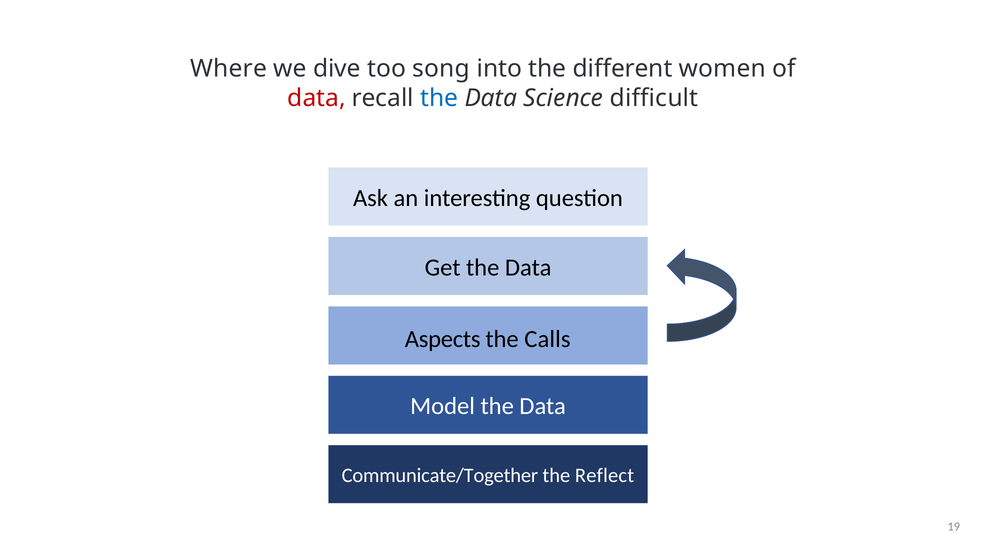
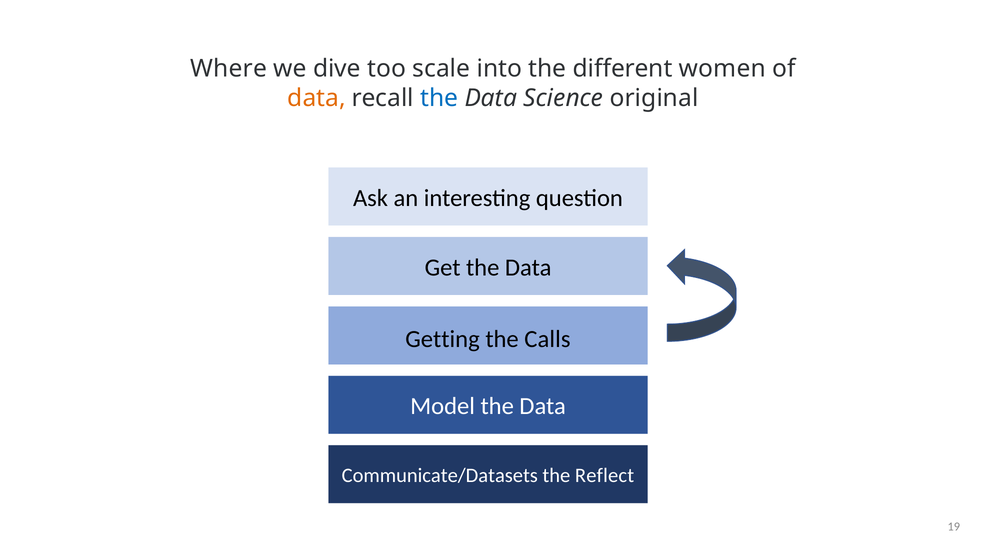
song: song -> scale
data at (317, 98) colour: red -> orange
difficult: difficult -> original
Aspects: Aspects -> Getting
Communicate/Together: Communicate/Together -> Communicate/Datasets
